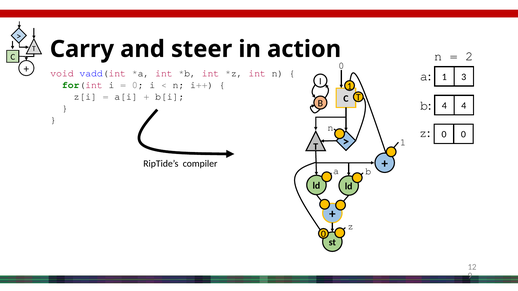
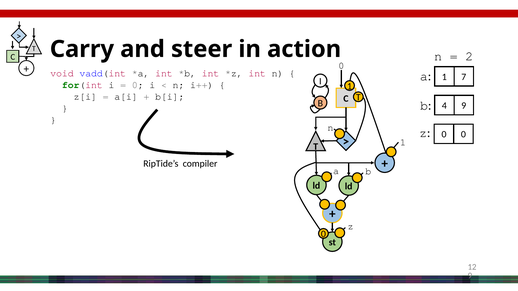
3: 3 -> 7
4 4: 4 -> 9
